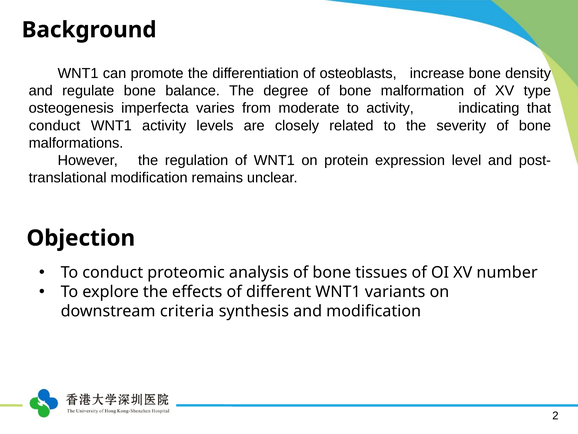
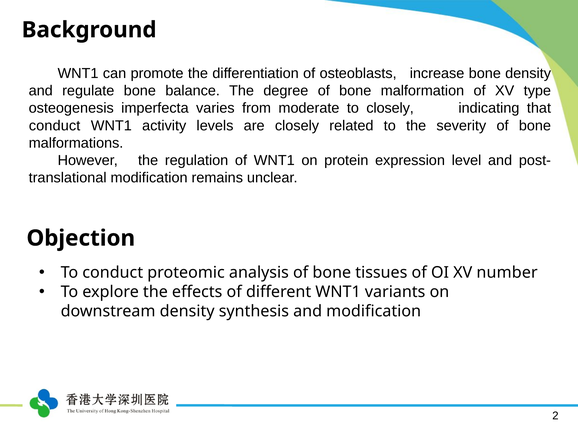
to activity: activity -> closely
downstream criteria: criteria -> density
